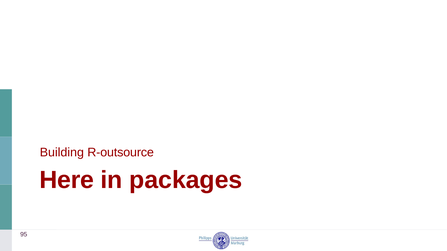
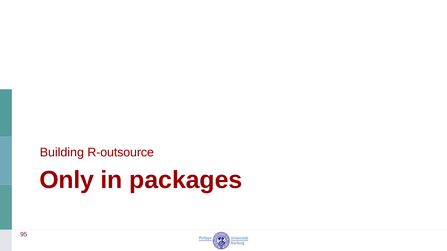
Here: Here -> Only
